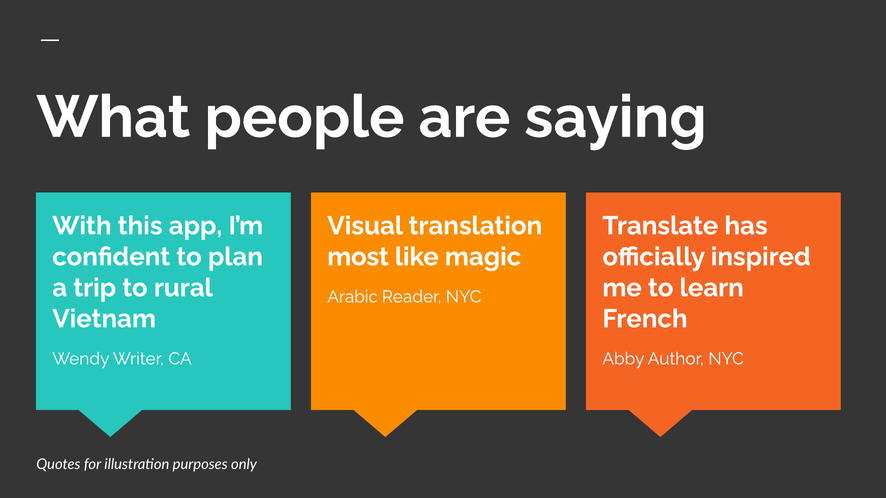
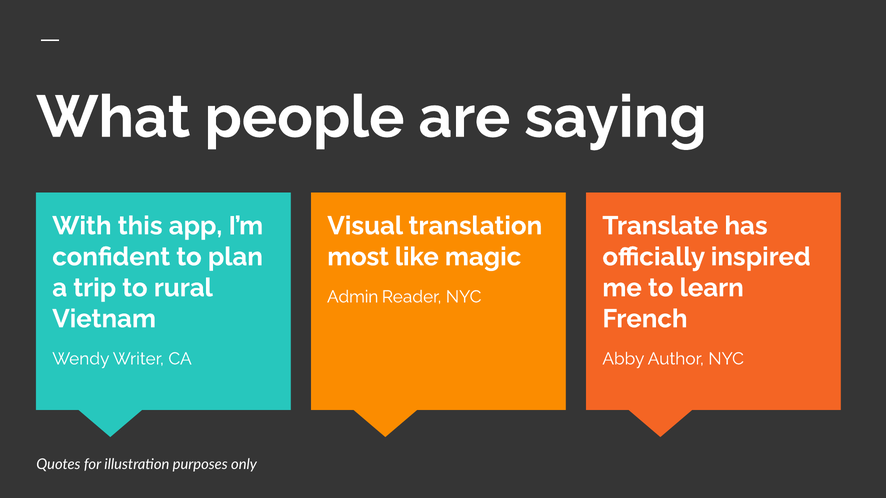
Arabic: Arabic -> Admin
